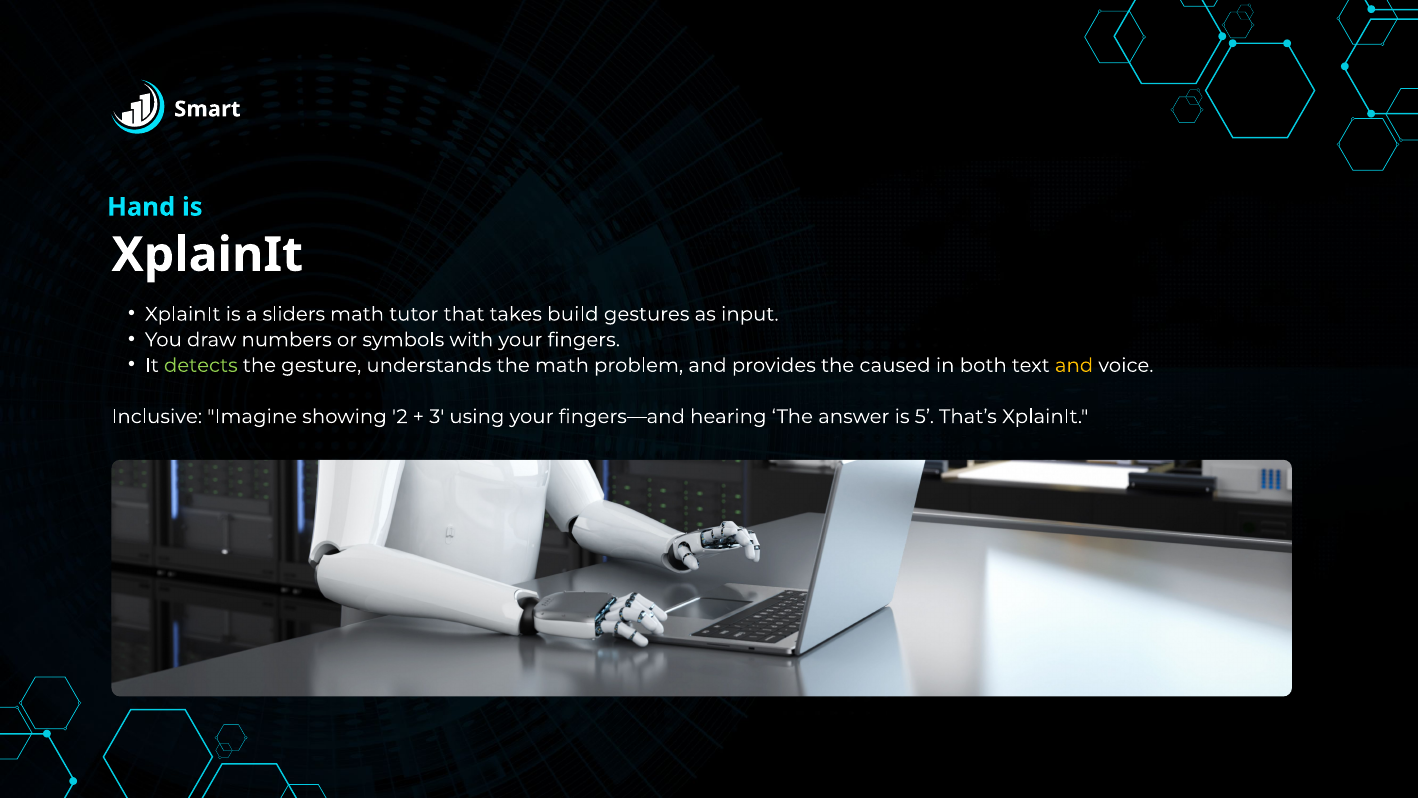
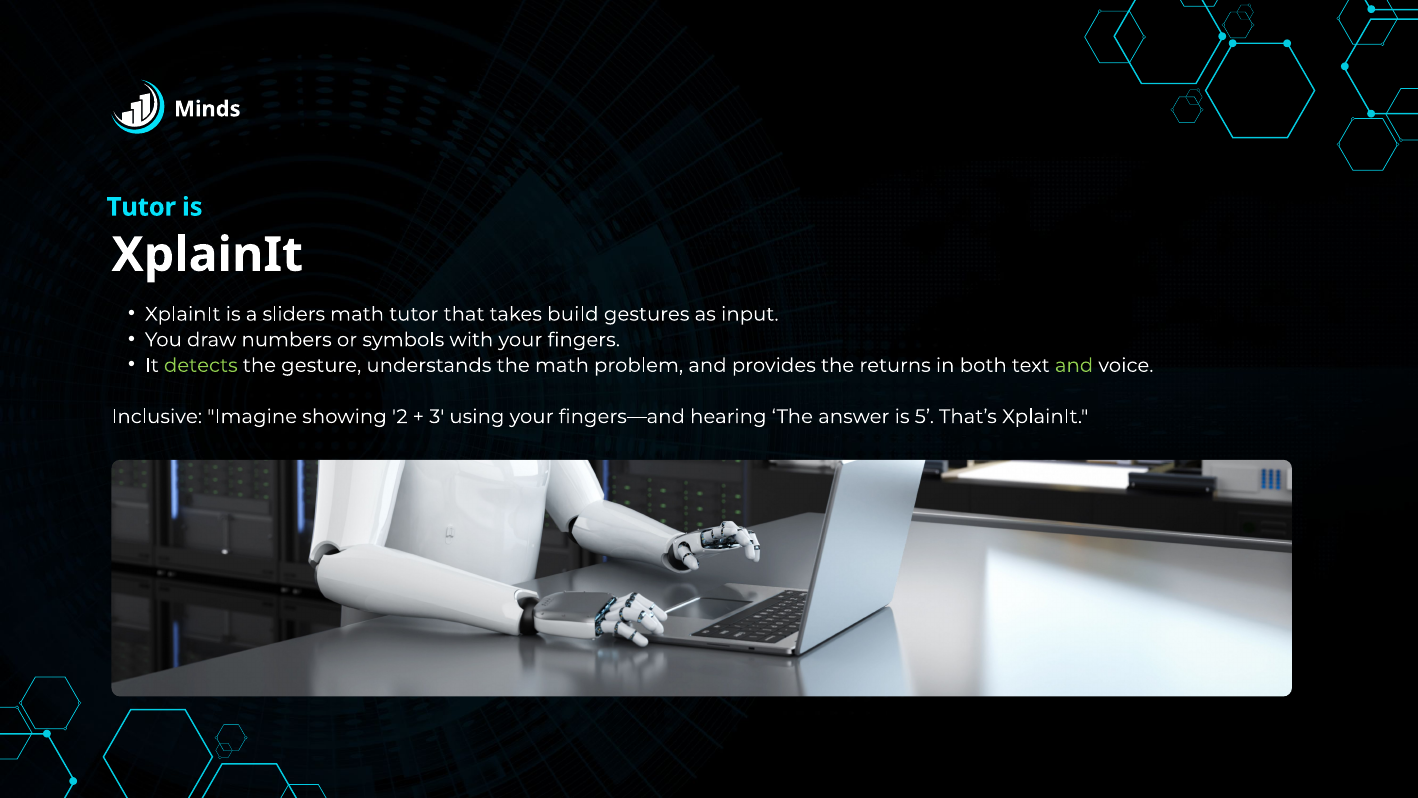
Smart: Smart -> Minds
Hand at (141, 207): Hand -> Tutor
caused: caused -> returns
and at (1074, 365) colour: yellow -> light green
